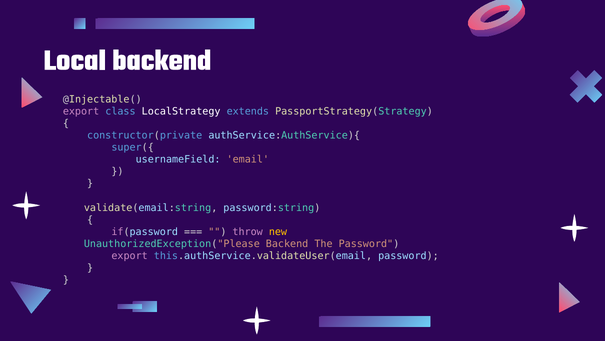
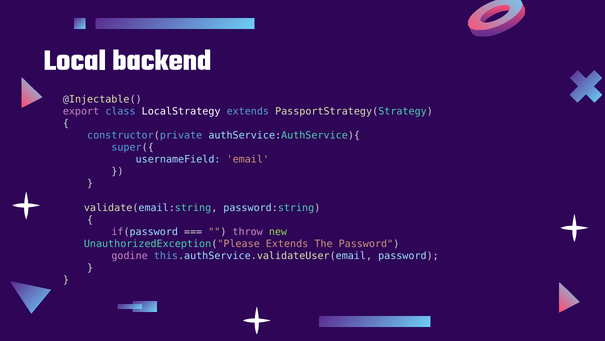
new colour: yellow -> light green
UnauthorizedException("Please Backend: Backend -> Extends
export at (130, 255): export -> godine
